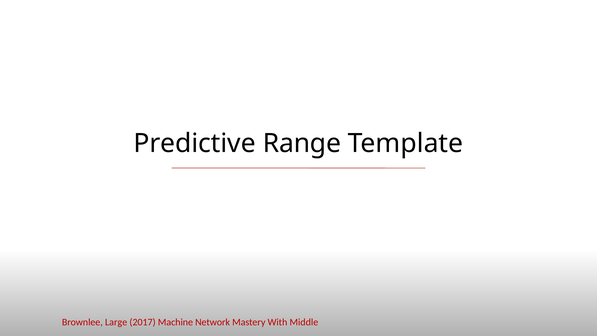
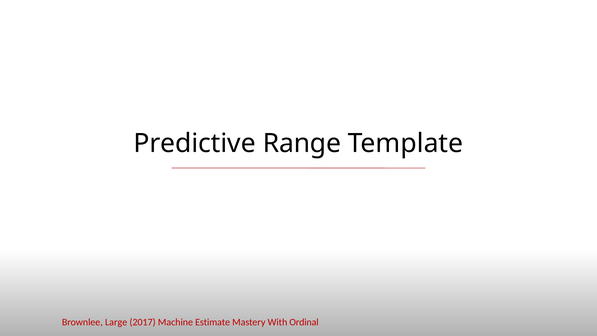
Network: Network -> Estimate
Middle: Middle -> Ordinal
